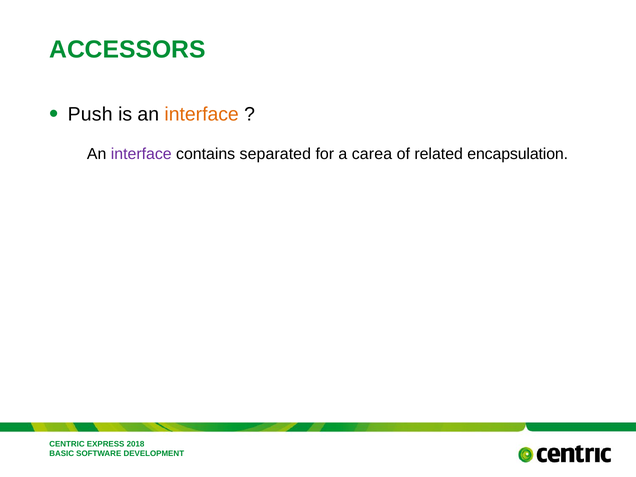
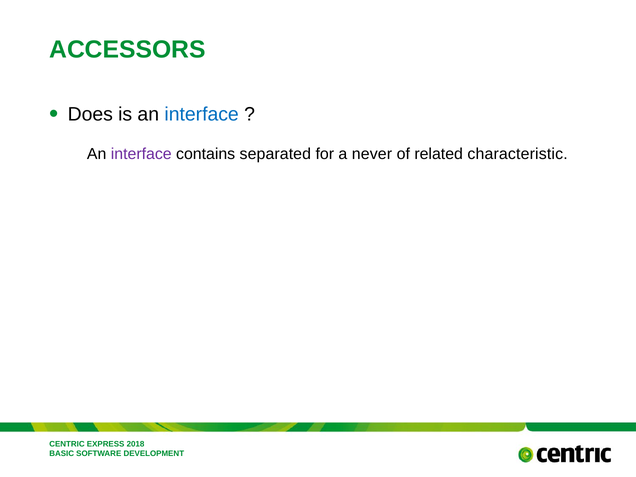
Push: Push -> Does
interface at (202, 114) colour: orange -> blue
carea: carea -> never
encapsulation: encapsulation -> characteristic
